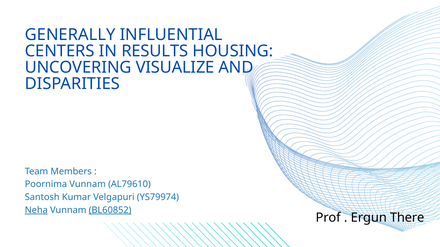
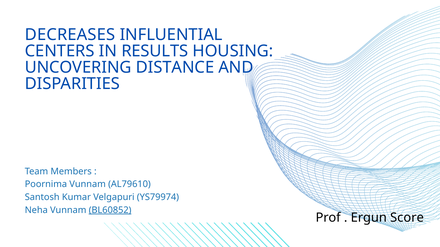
GENERALLY: GENERALLY -> DECREASES
VISUALIZE: VISUALIZE -> DISTANCE
Neha underline: present -> none
There: There -> Score
